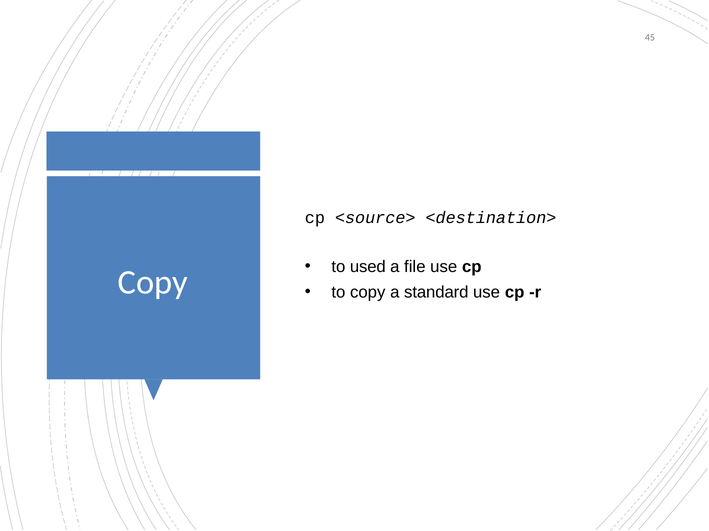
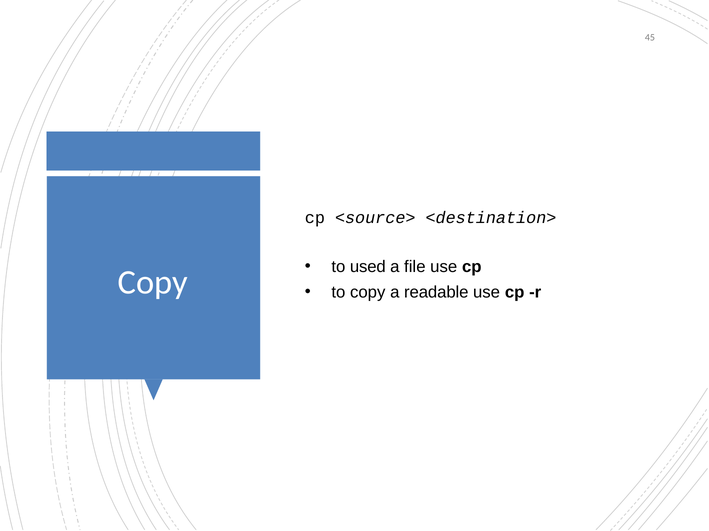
standard: standard -> readable
